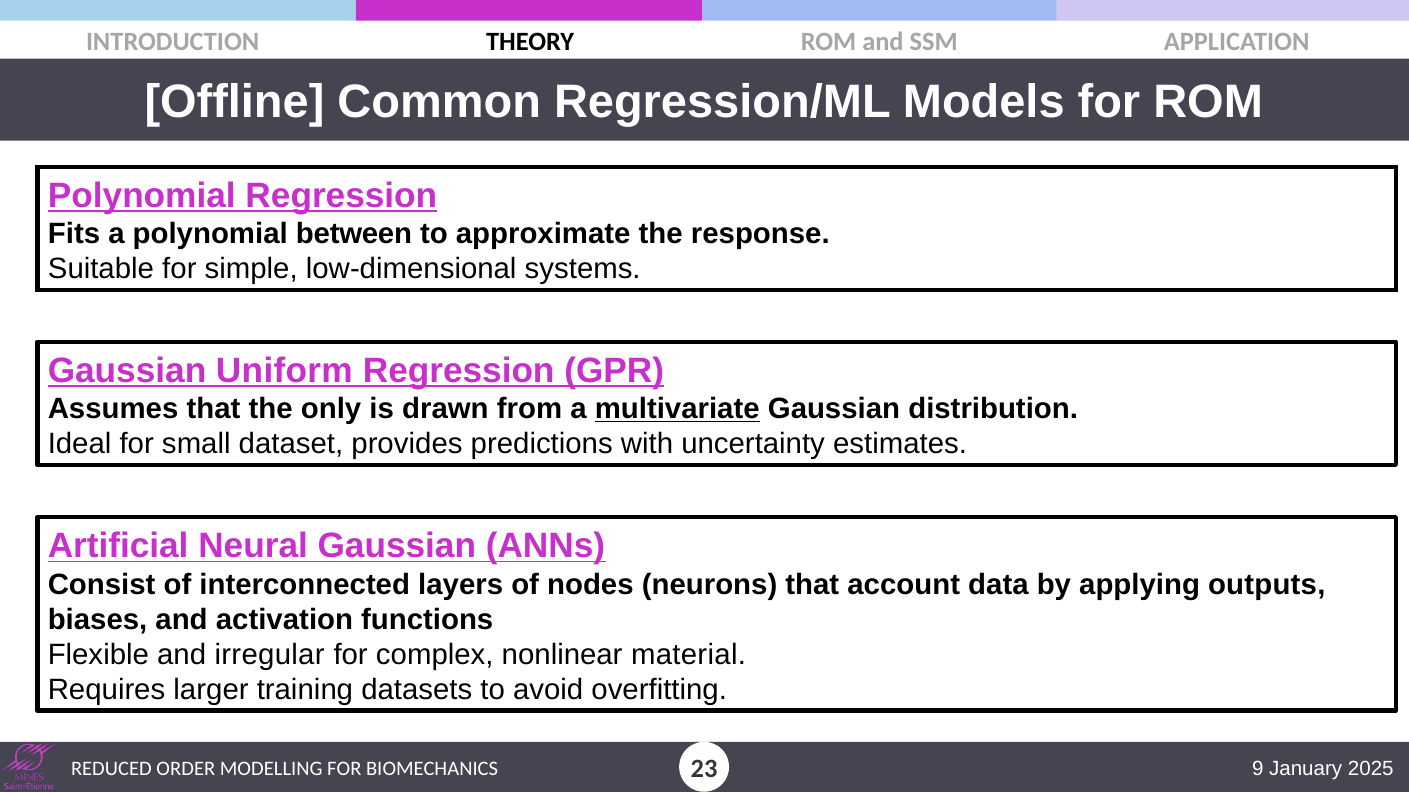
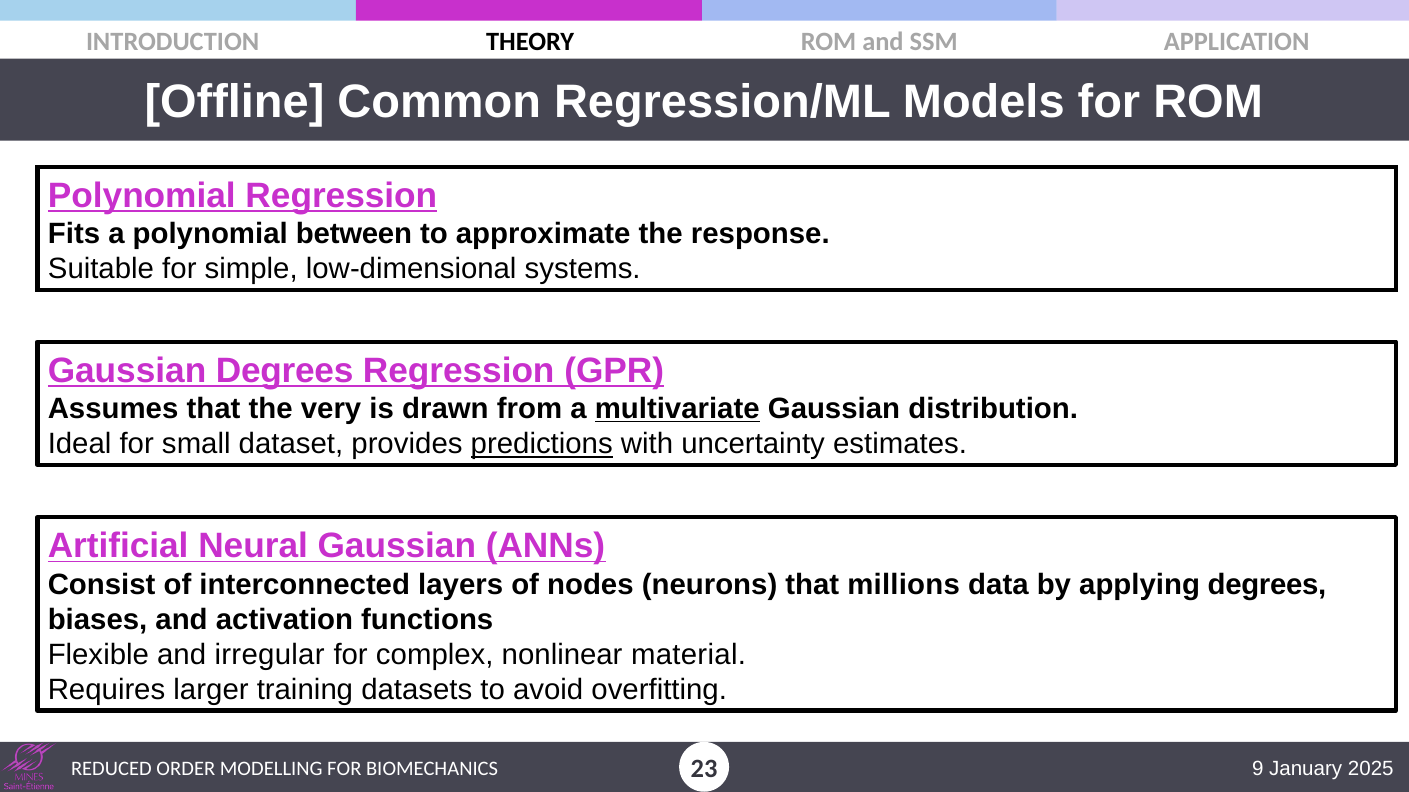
Gaussian Uniform: Uniform -> Degrees
only: only -> very
predictions underline: none -> present
account: account -> millions
applying outputs: outputs -> degrees
